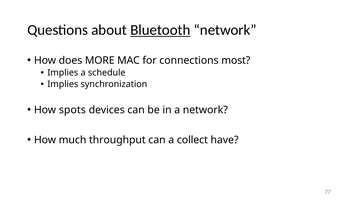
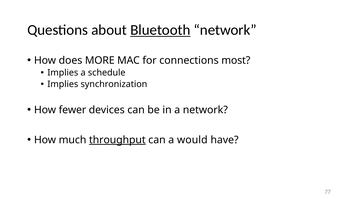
spots: spots -> fewer
throughput underline: none -> present
collect: collect -> would
